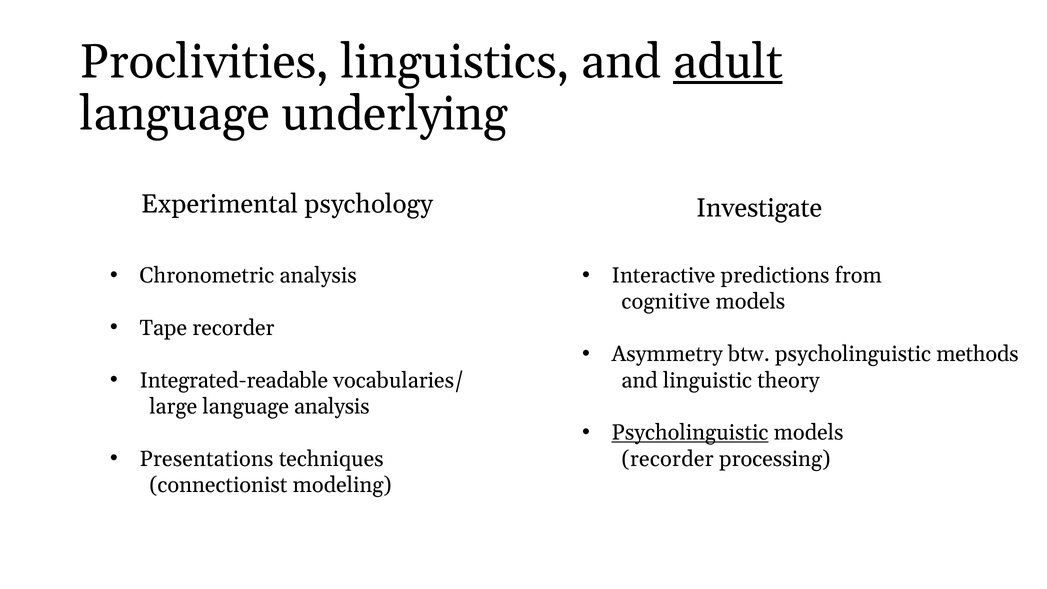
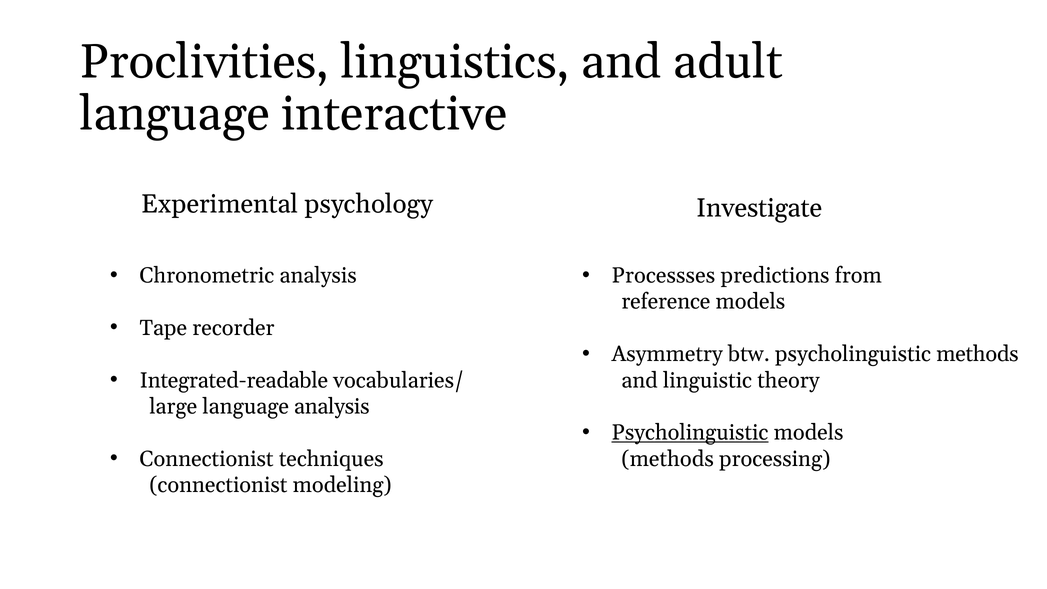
adult underline: present -> none
underlying: underlying -> interactive
Interactive: Interactive -> Processses
cognitive: cognitive -> reference
Presentations at (206, 459): Presentations -> Connectionist
recorder at (668, 459): recorder -> methods
